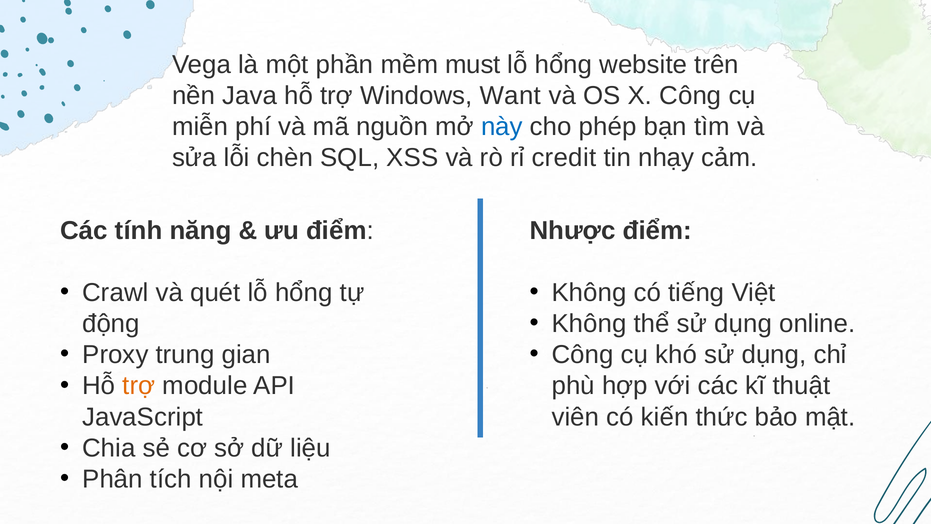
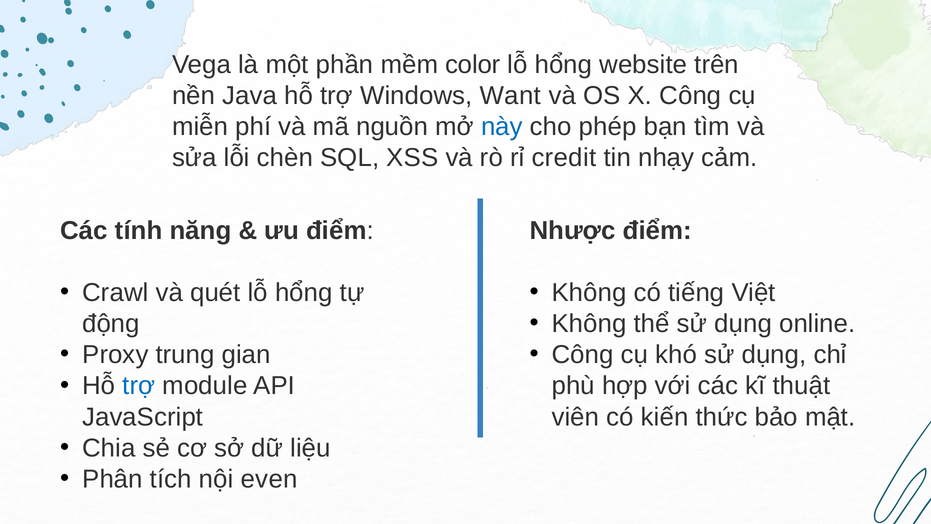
must: must -> color
trợ at (139, 386) colour: orange -> blue
meta: meta -> even
